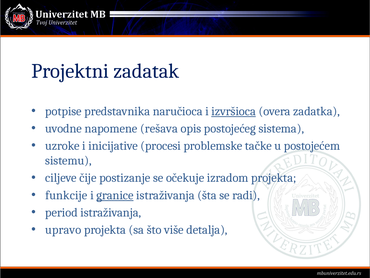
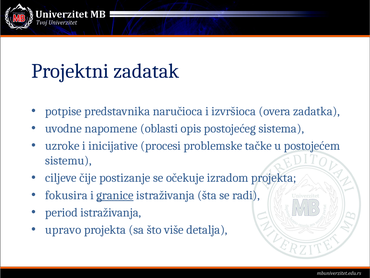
izvršioca underline: present -> none
rešava: rešava -> oblasti
funkcije: funkcije -> fokusira
